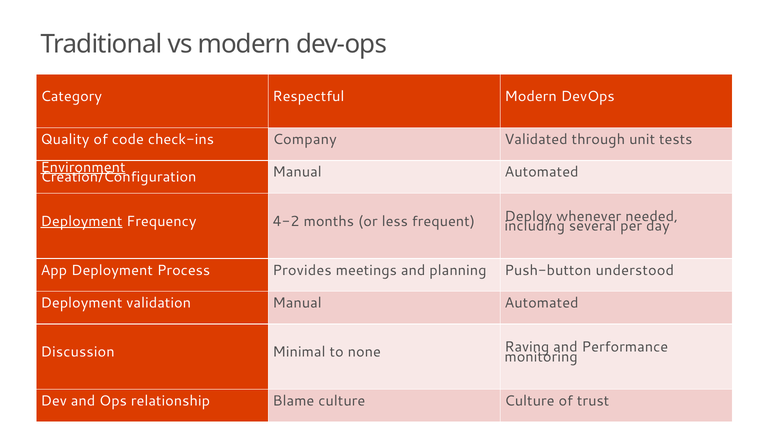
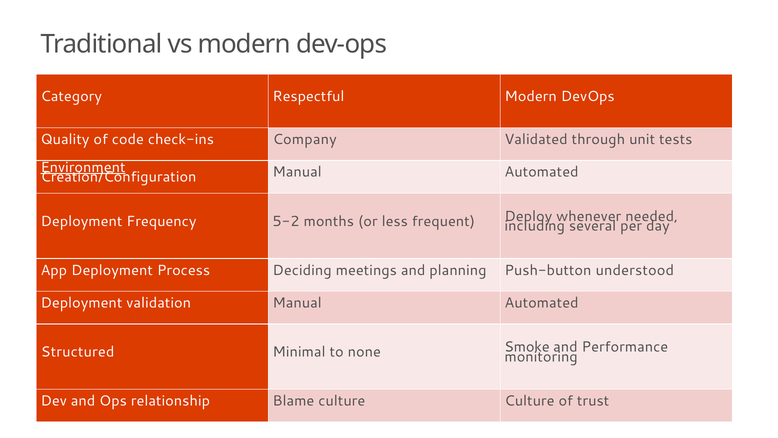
Deployment at (81, 221) underline: present -> none
4-2: 4-2 -> 5-2
Provides: Provides -> Deciding
Discussion: Discussion -> Structured
Raving: Raving -> Smoke
